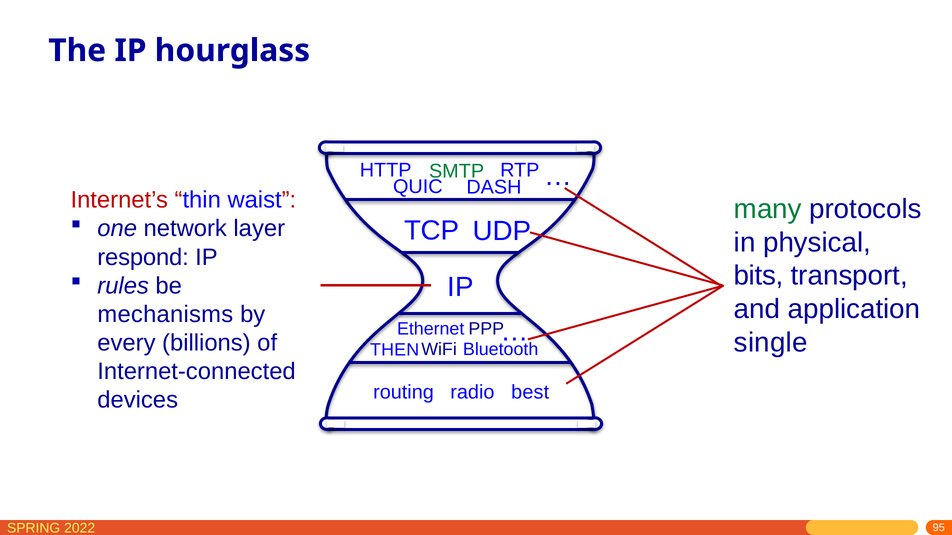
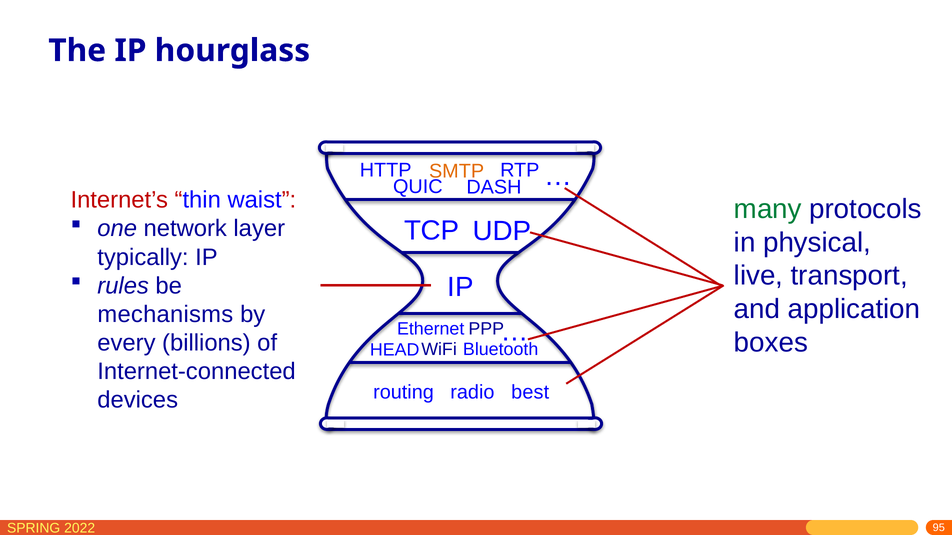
SMTP colour: green -> orange
respond: respond -> typically
bits: bits -> live
single: single -> boxes
THEN: THEN -> HEAD
